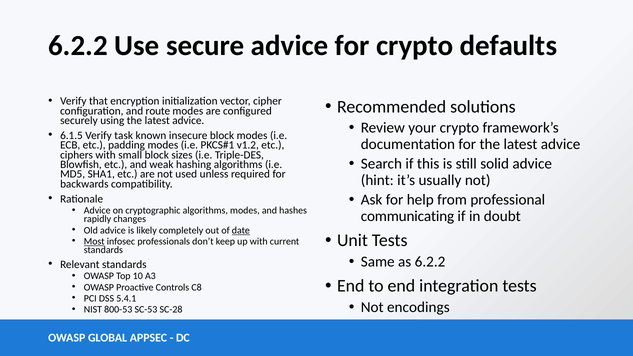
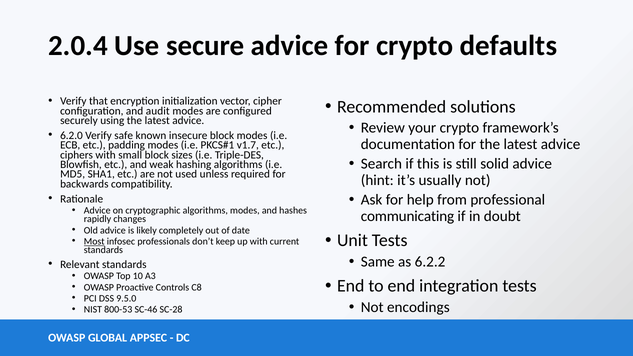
6.2.2 at (78, 45): 6.2.2 -> 2.0.4
route: route -> audit
6.1.5: 6.1.5 -> 6.2.0
task: task -> safe
v1.2: v1.2 -> v1.7
date underline: present -> none
5.4.1: 5.4.1 -> 9.5.0
SC-53: SC-53 -> SC-46
